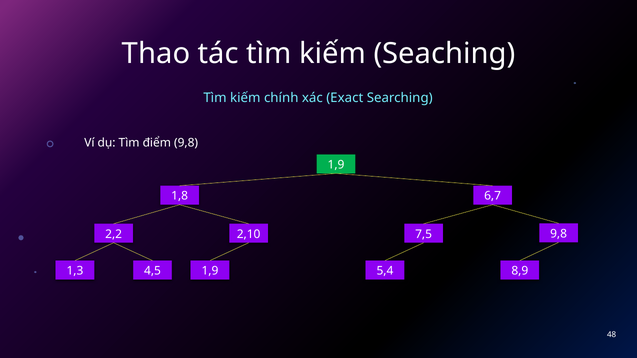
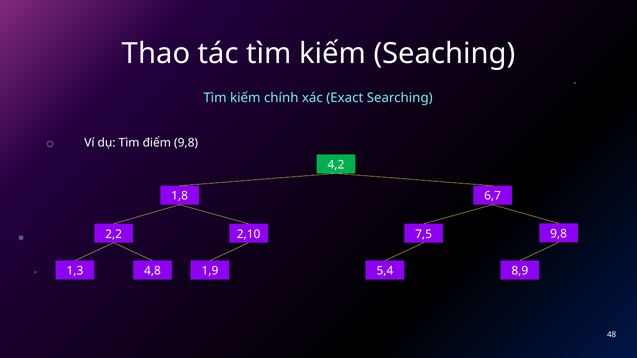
1,9 at (336, 165): 1,9 -> 4,2
4,5: 4,5 -> 4,8
